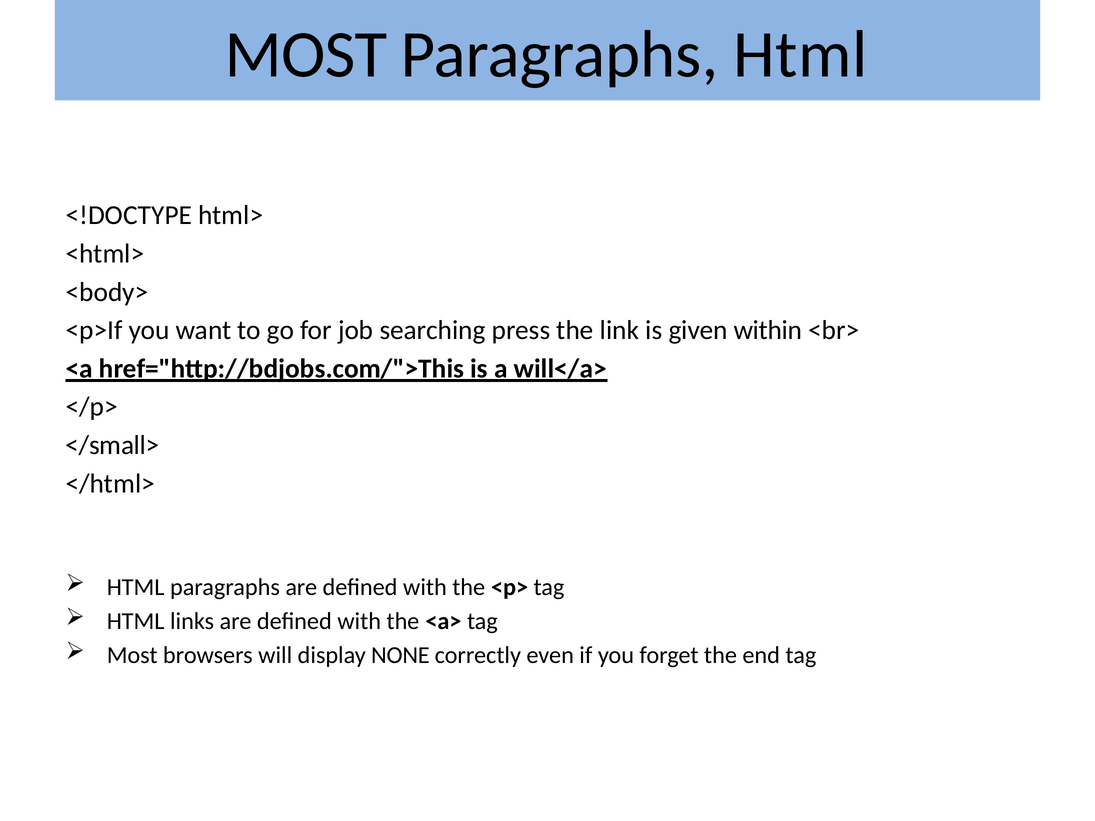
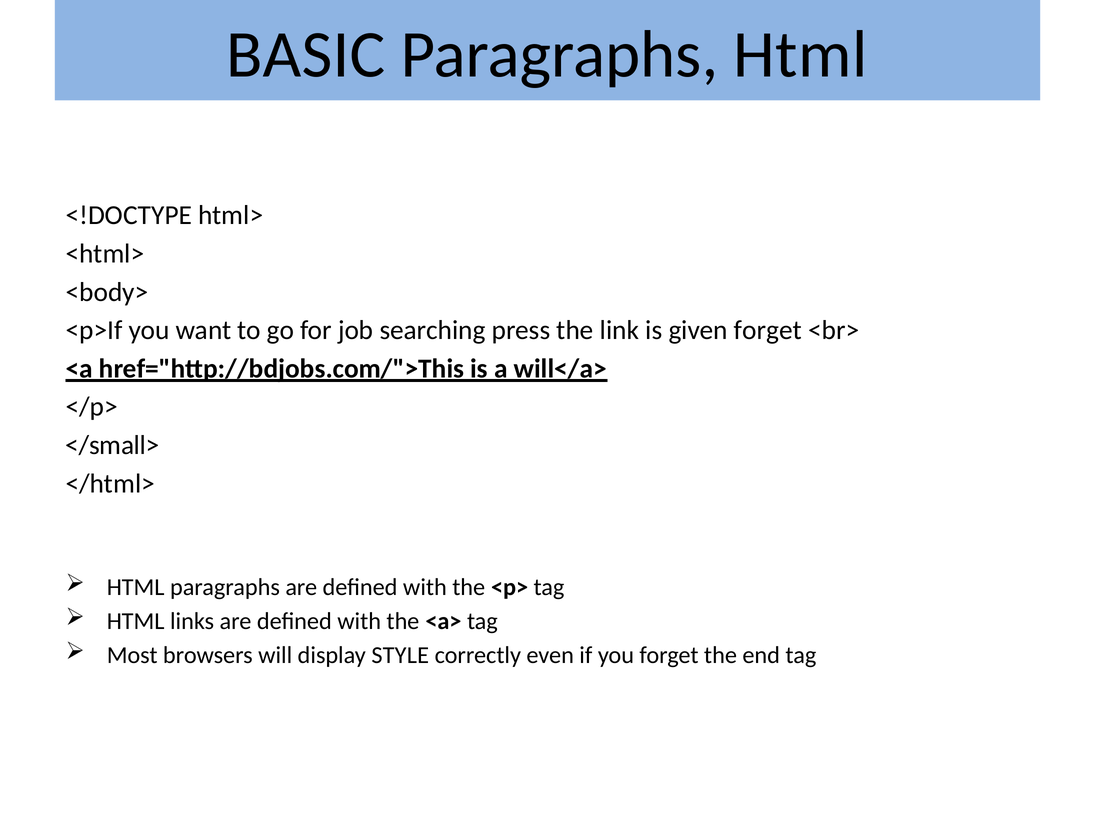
MOST at (306, 55): MOST -> BASIC
given within: within -> forget
NONE: NONE -> STYLE
